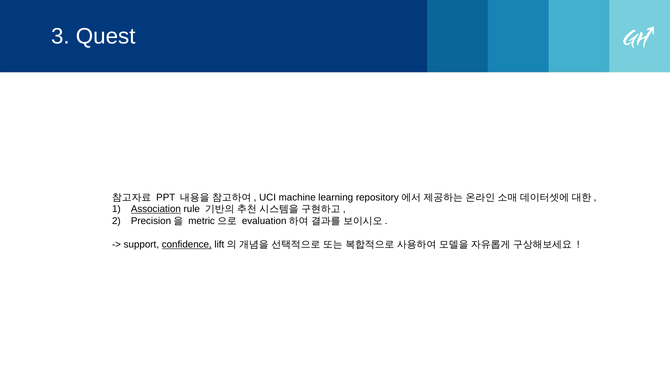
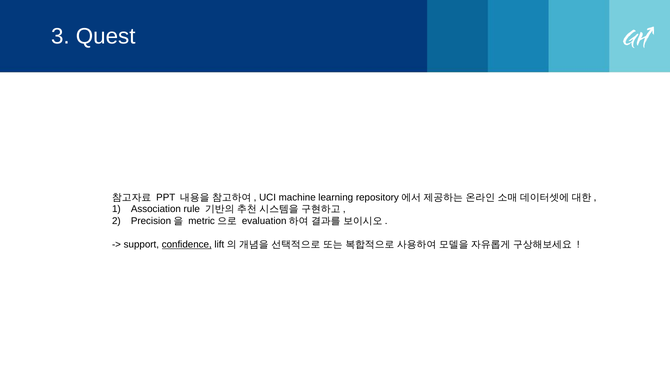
Association underline: present -> none
